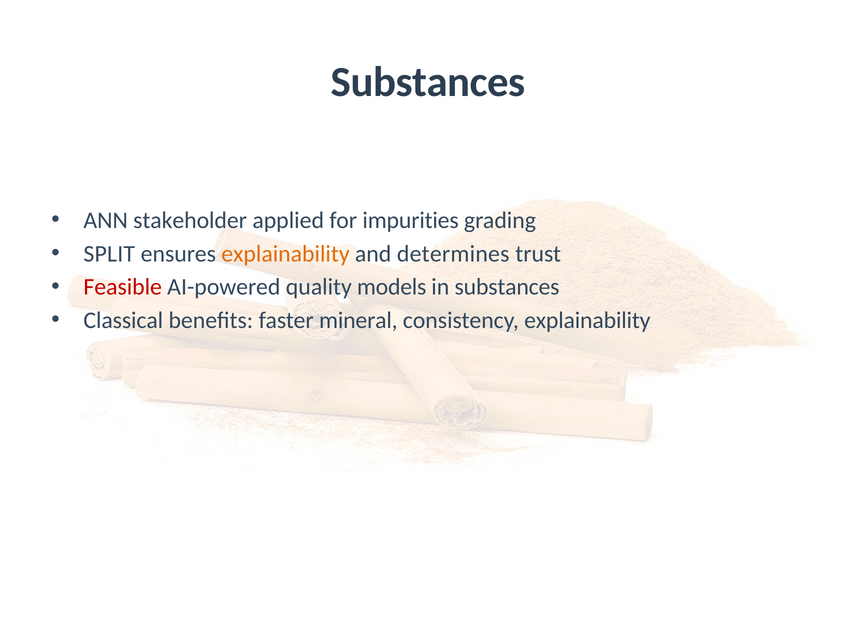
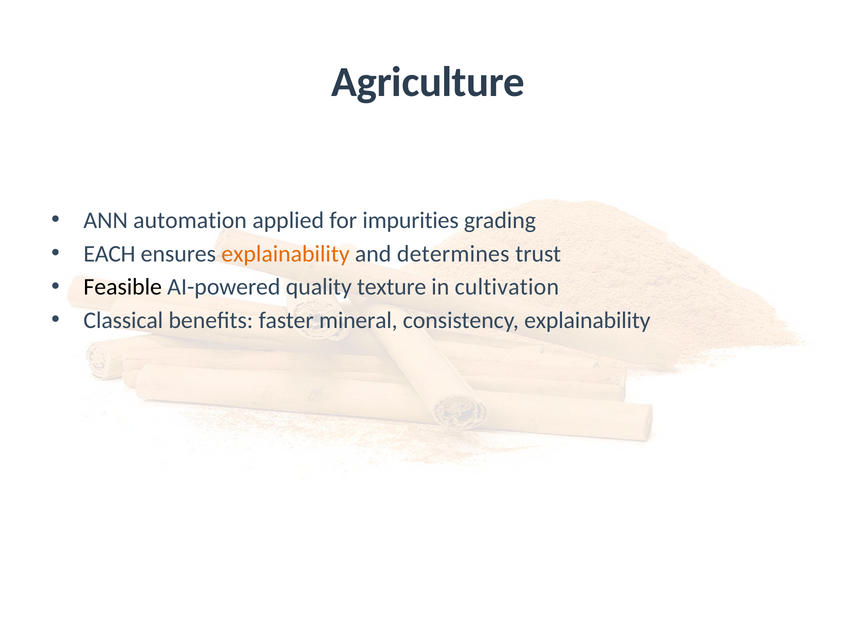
Substances at (428, 82): Substances -> Agriculture
stakeholder: stakeholder -> automation
SPLIT: SPLIT -> EACH
Feasible colour: red -> black
models: models -> texture
in substances: substances -> cultivation
